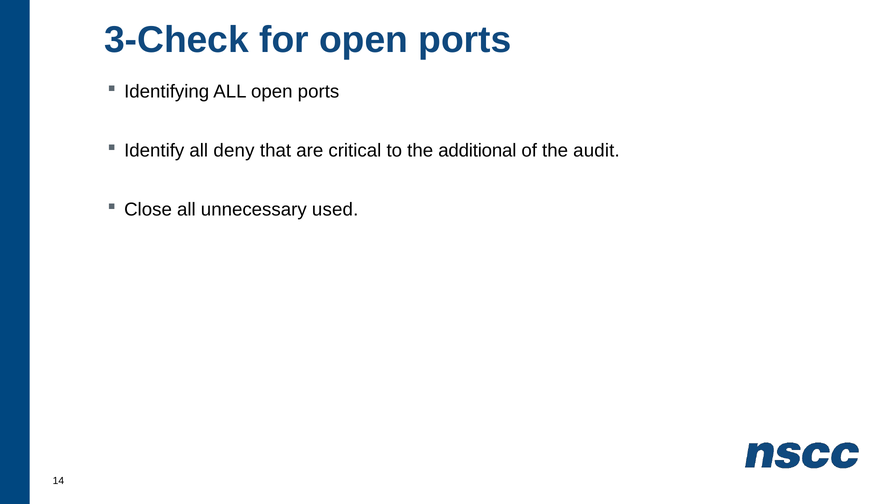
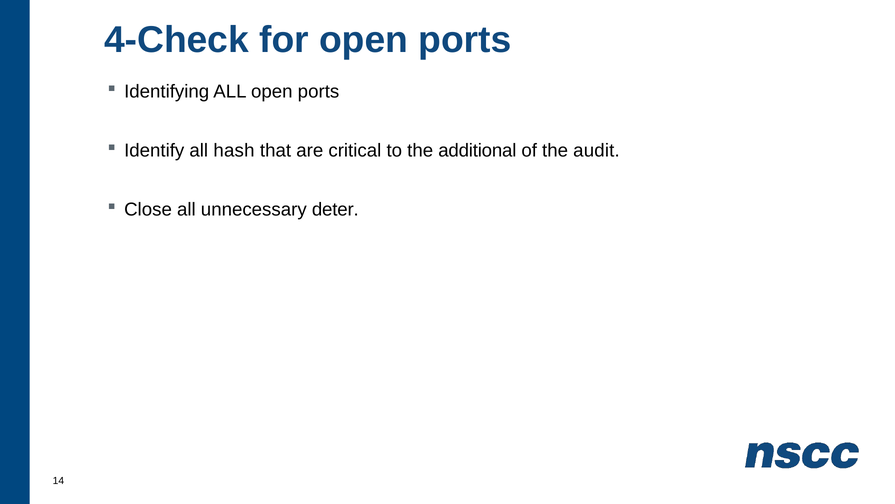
3-Check: 3-Check -> 4-Check
deny: deny -> hash
used: used -> deter
